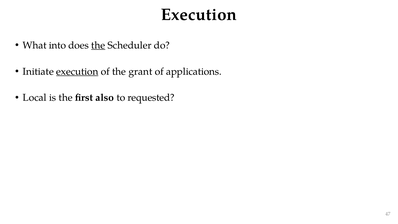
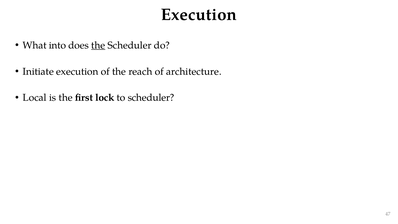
execution at (77, 71) underline: present -> none
grant: grant -> reach
applications: applications -> architecture
also: also -> lock
to requested: requested -> scheduler
